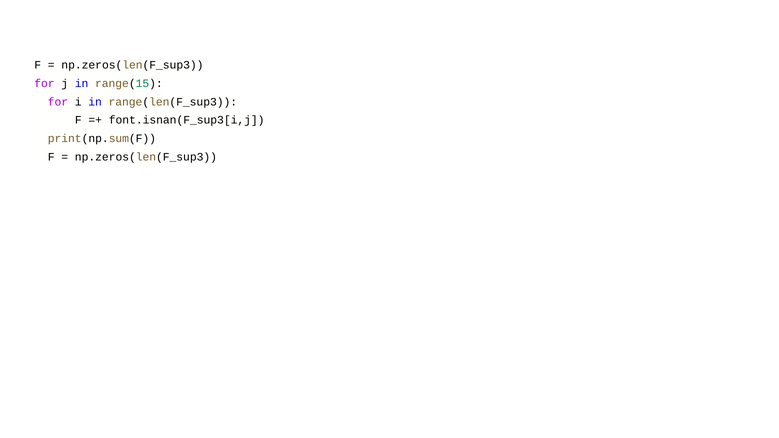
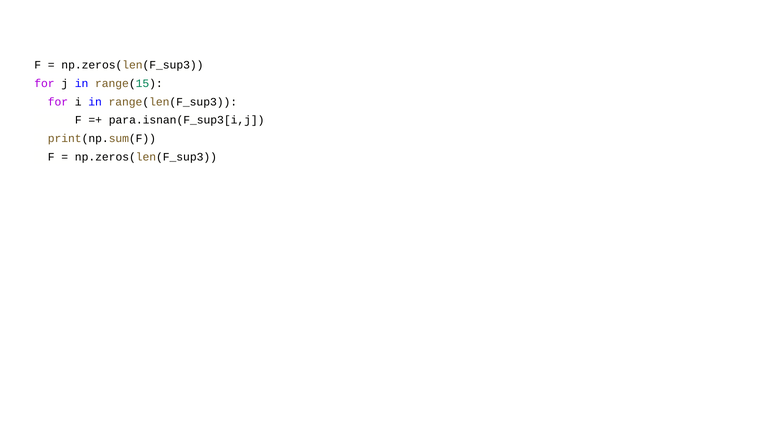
font.isnan(F_sup3[i,j: font.isnan(F_sup3[i,j -> para.isnan(F_sup3[i,j
